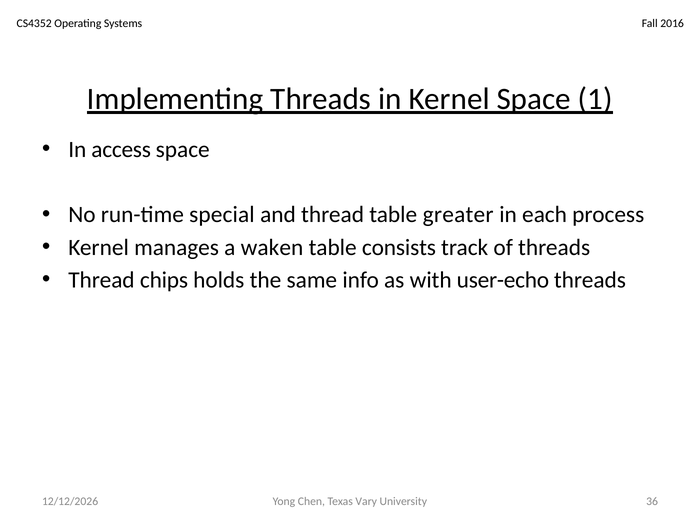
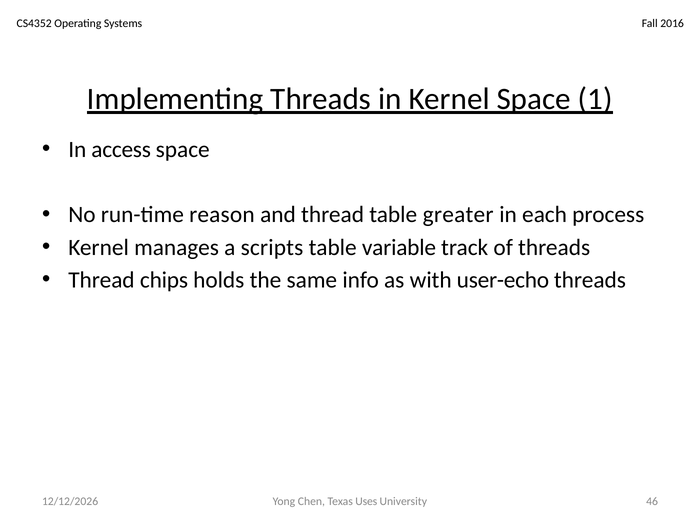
special: special -> reason
waken: waken -> scripts
consists: consists -> variable
Vary: Vary -> Uses
36: 36 -> 46
